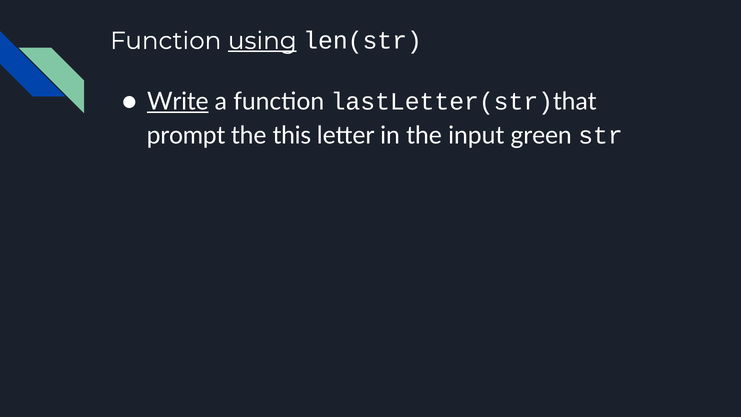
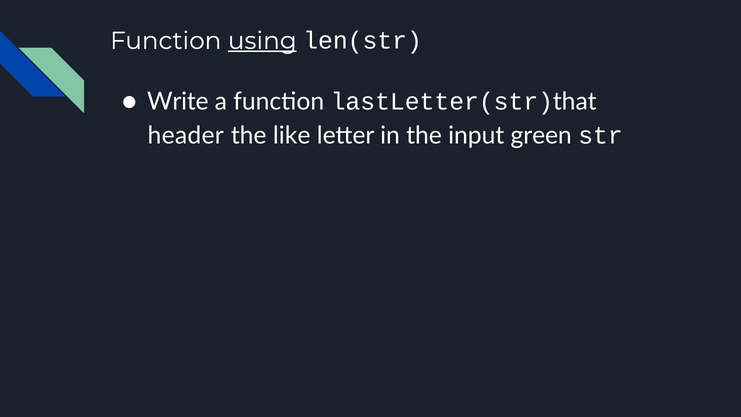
Write underline: present -> none
prompt: prompt -> header
this: this -> like
